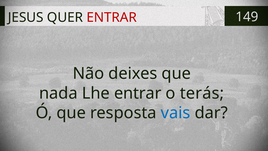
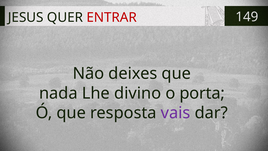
Lhe entrar: entrar -> divino
terás: terás -> porta
vais colour: blue -> purple
